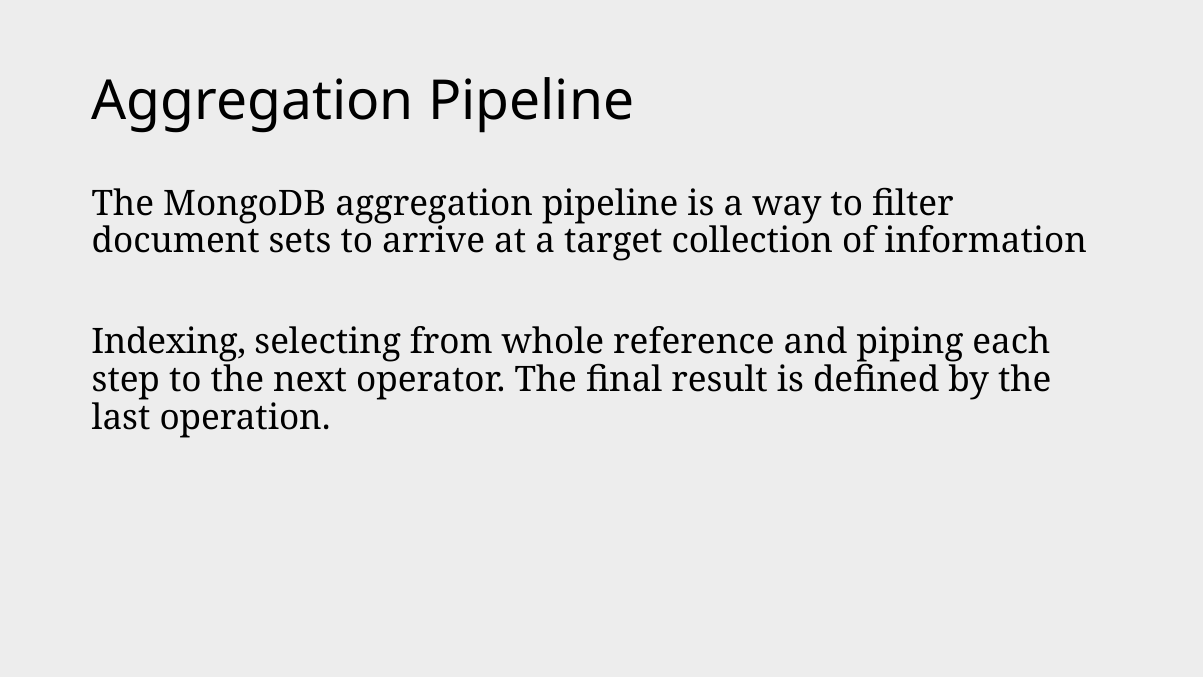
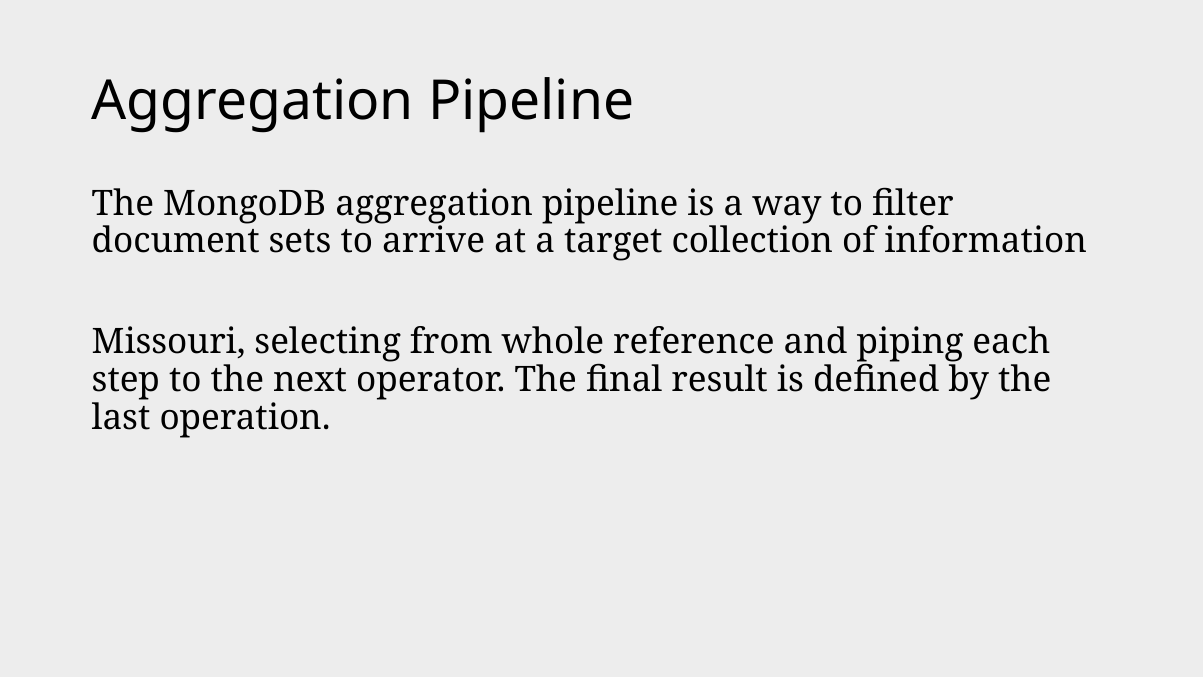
Indexing: Indexing -> Missouri
